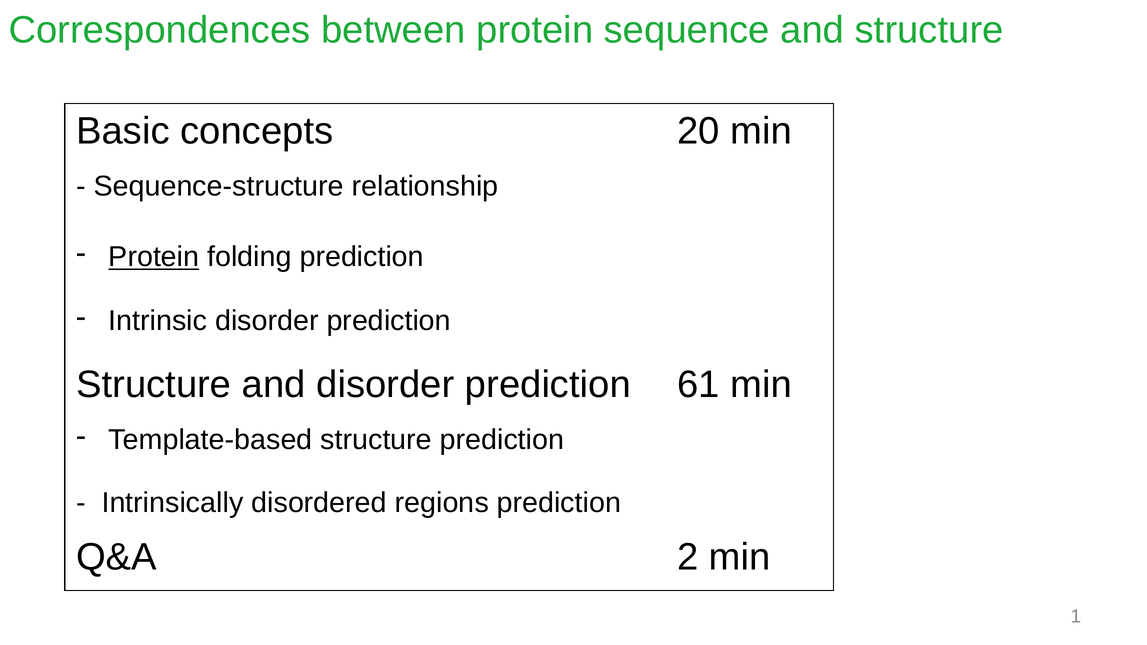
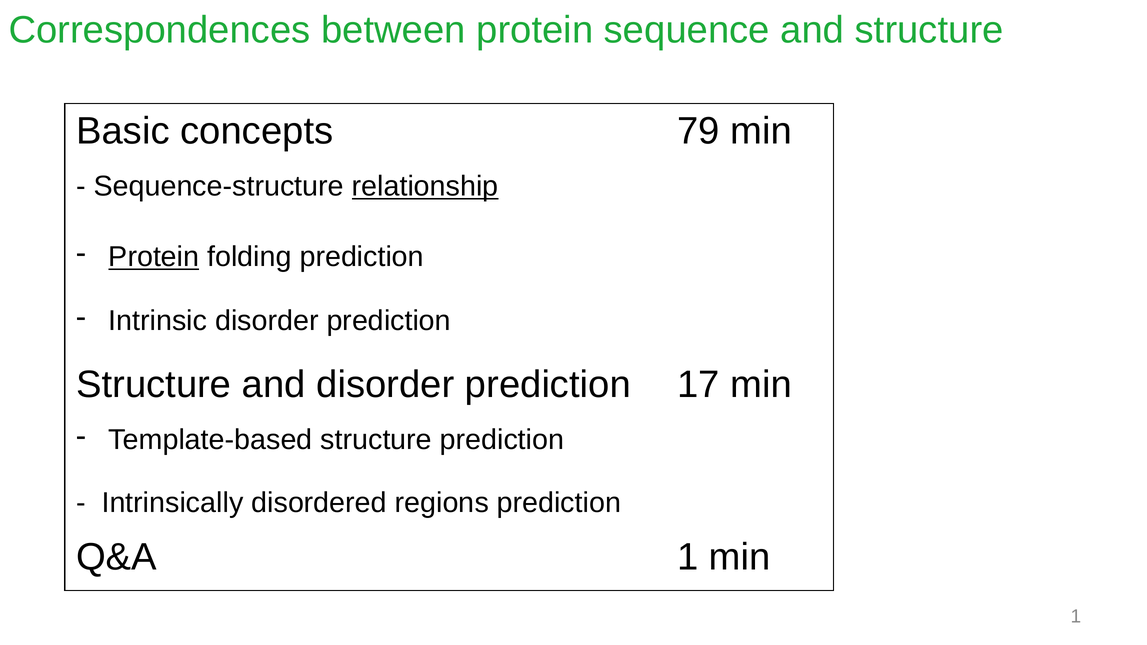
20: 20 -> 79
relationship underline: none -> present
61: 61 -> 17
Q&A 2: 2 -> 1
